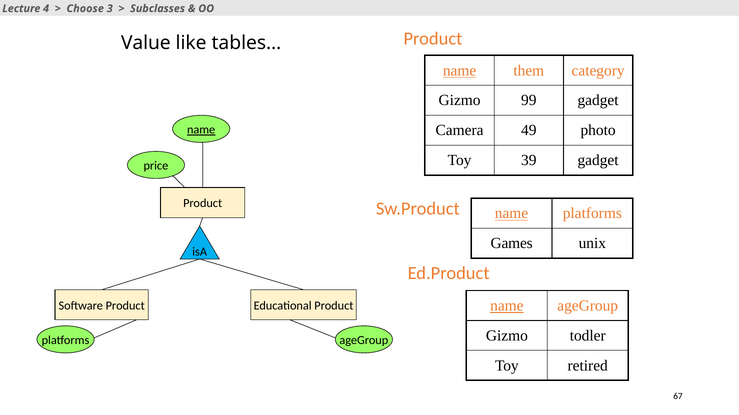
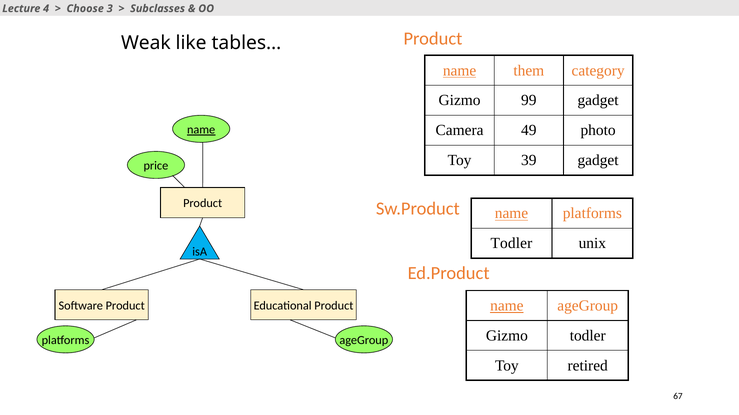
Value: Value -> Weak
Games at (512, 244): Games -> Todler
